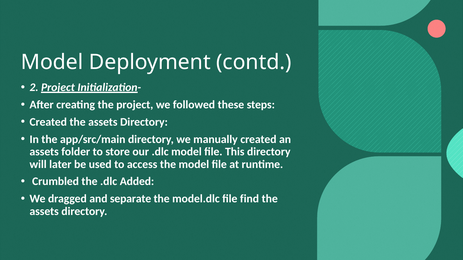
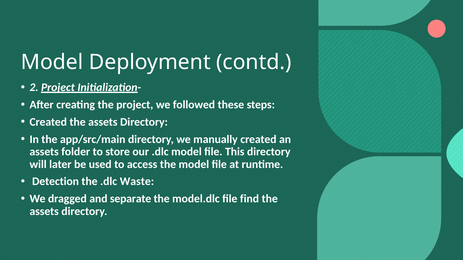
Crumbled: Crumbled -> Detection
Added: Added -> Waste
